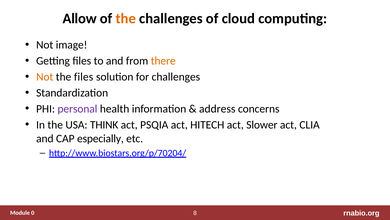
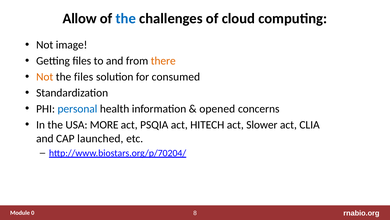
the at (126, 18) colour: orange -> blue
for challenges: challenges -> consumed
personal colour: purple -> blue
address: address -> opened
THINK: THINK -> MORE
especially: especially -> launched
